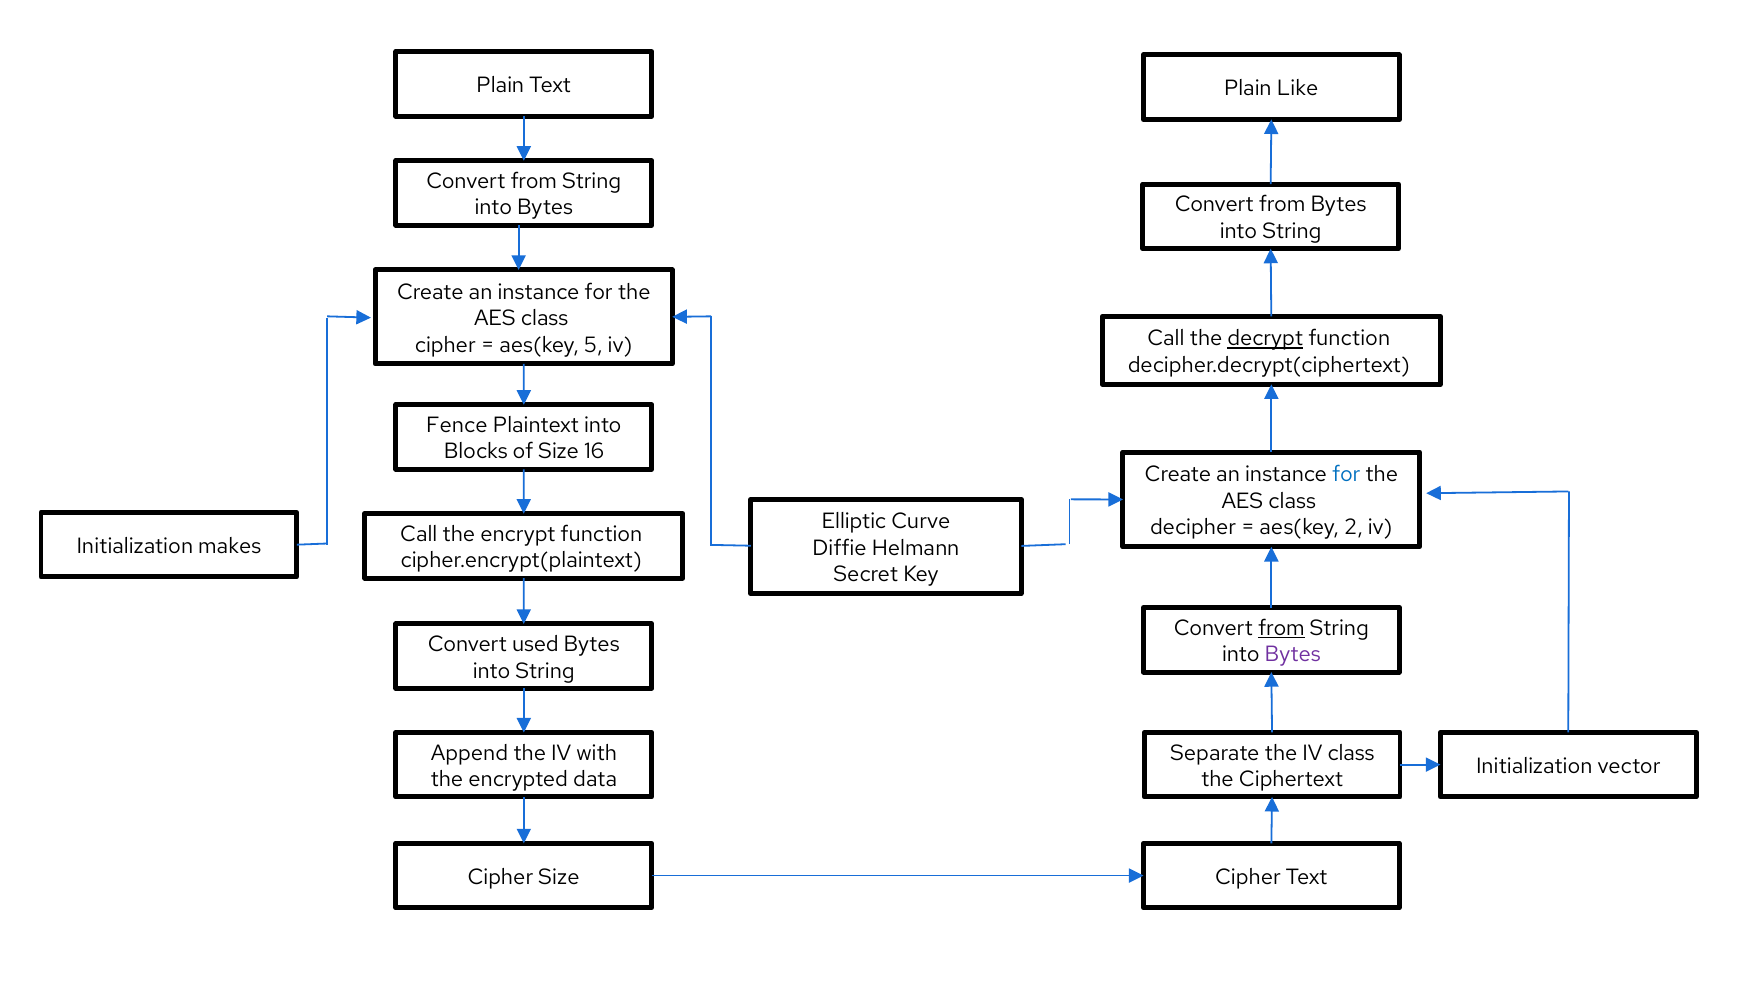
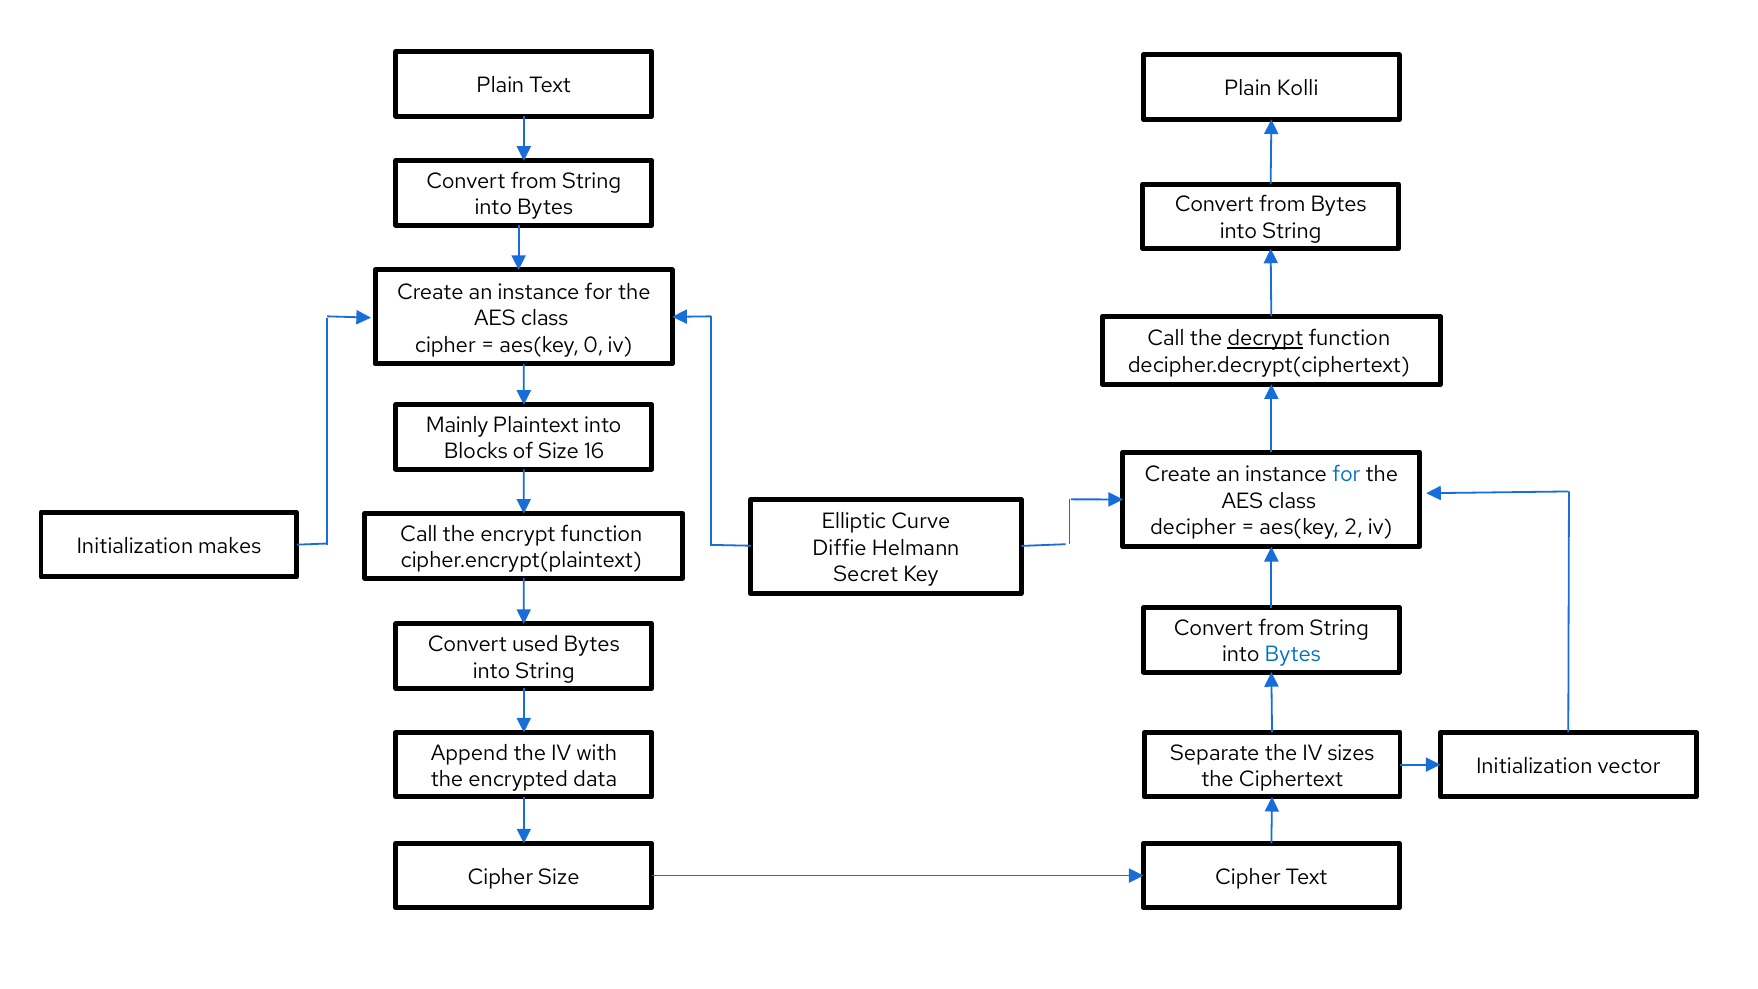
Like: Like -> Kolli
5: 5 -> 0
Fence: Fence -> Mainly
from at (1281, 628) underline: present -> none
Bytes at (1293, 655) colour: purple -> blue
IV class: class -> sizes
